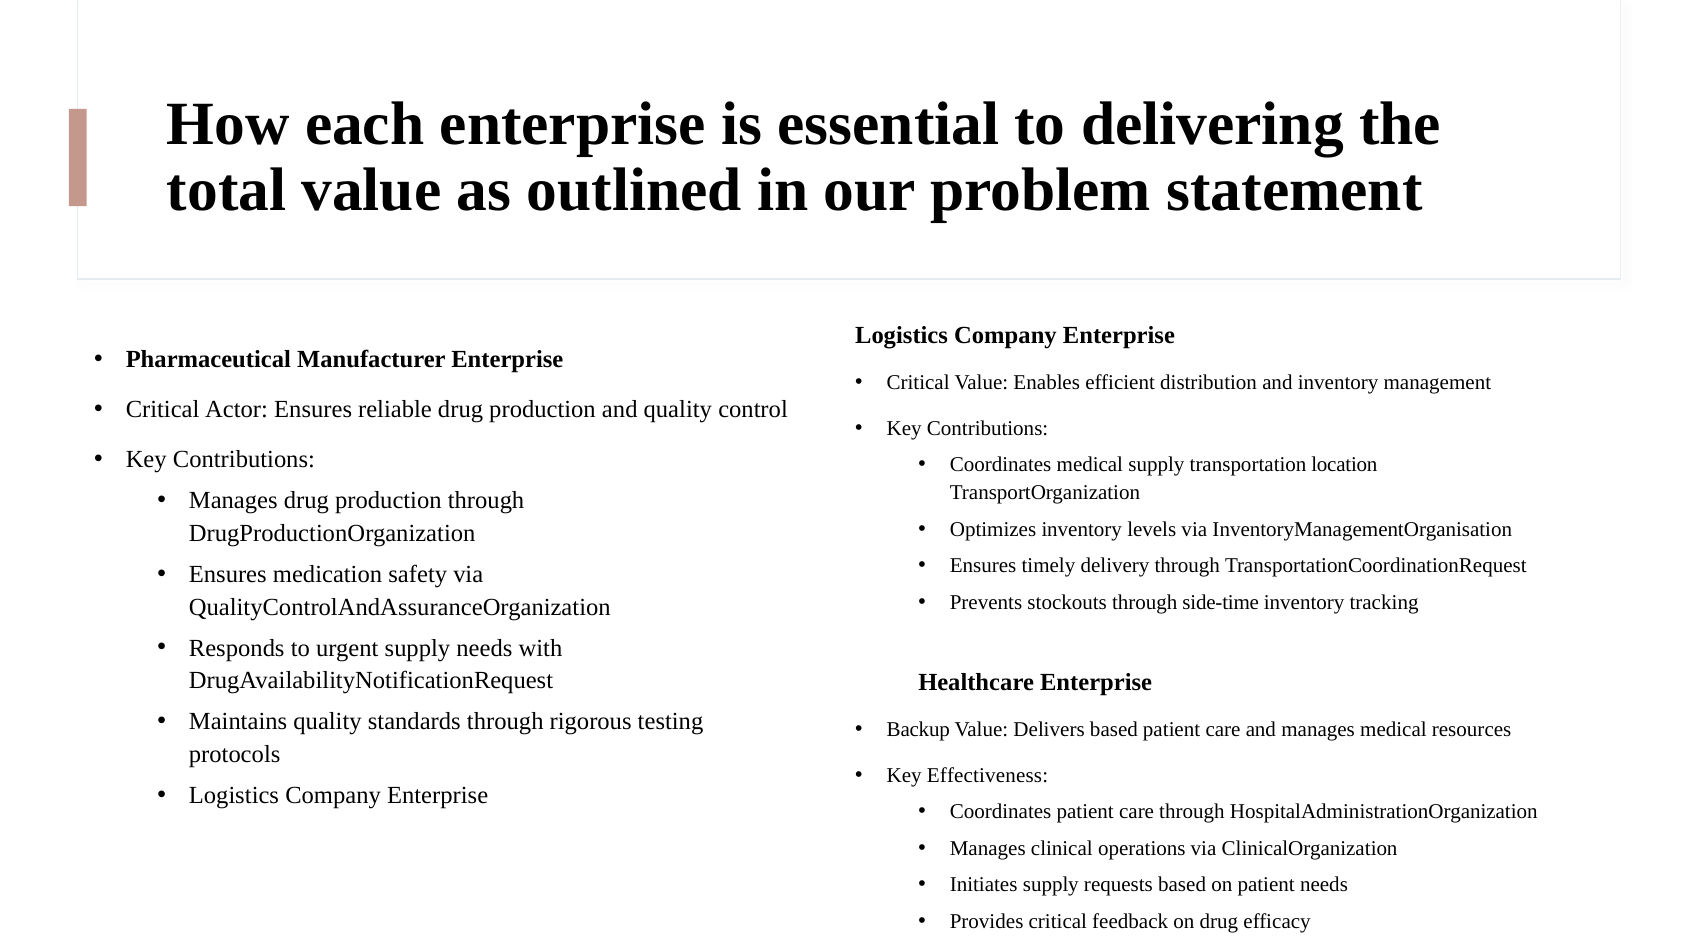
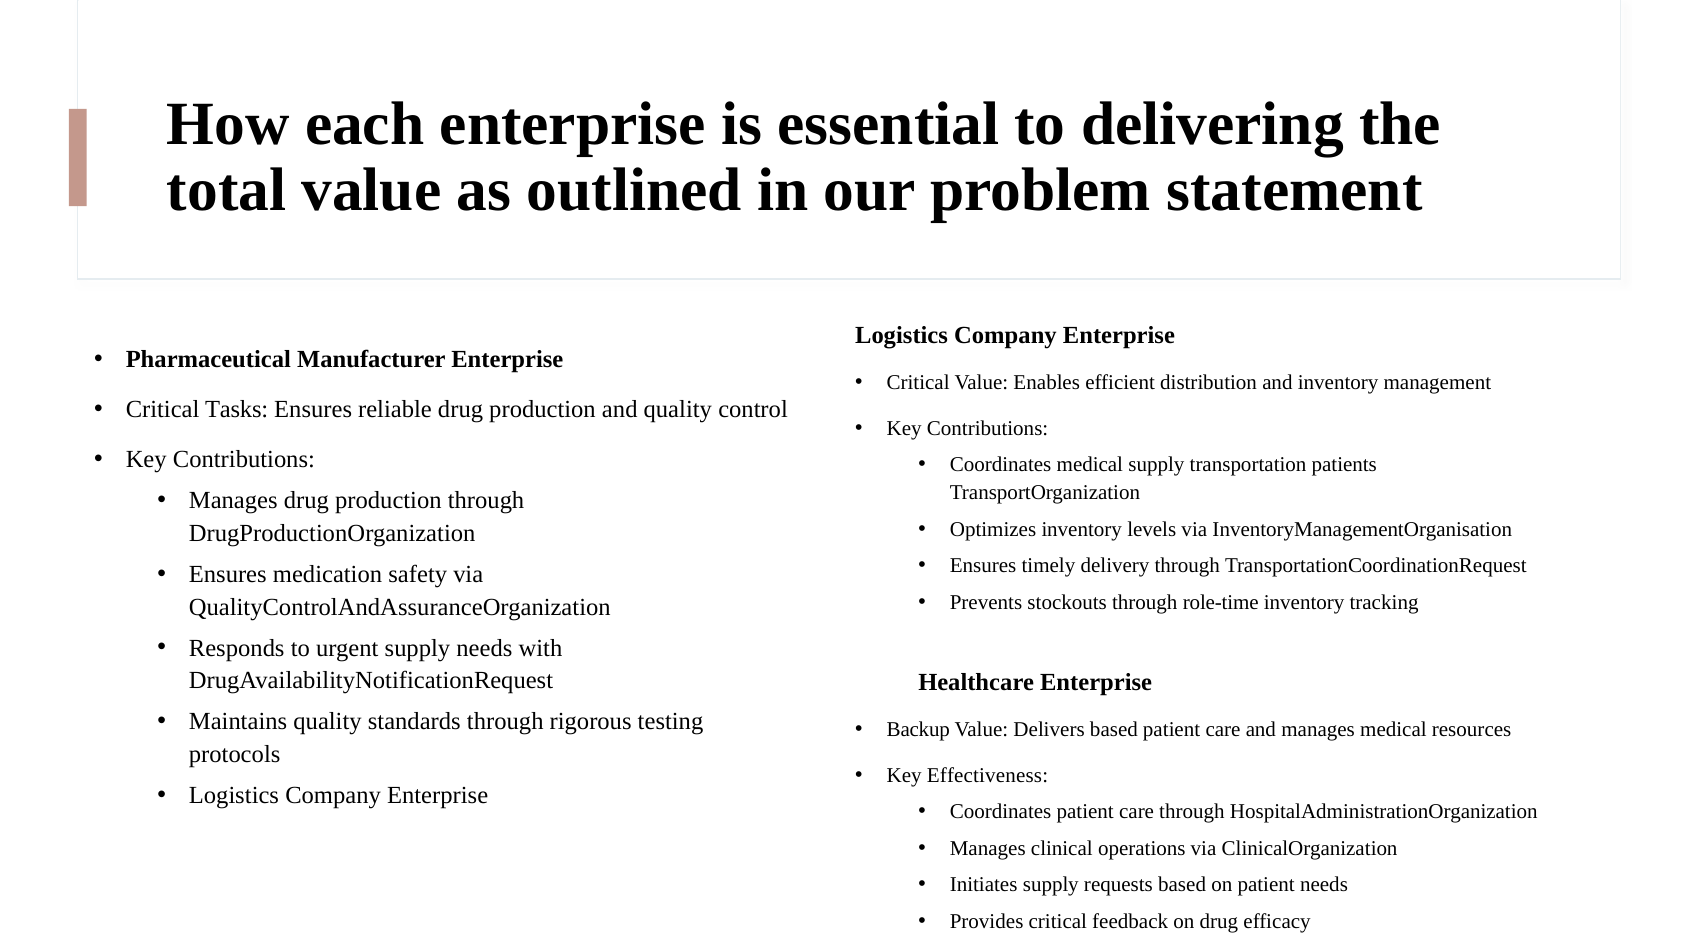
Actor: Actor -> Tasks
location: location -> patients
side-time: side-time -> role-time
